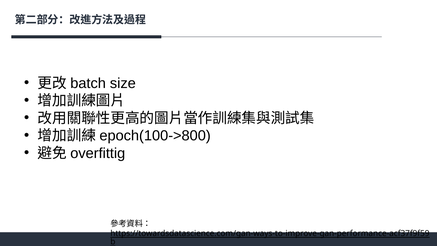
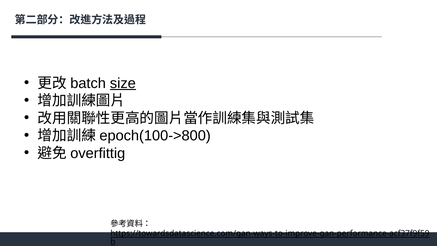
size underline: none -> present
